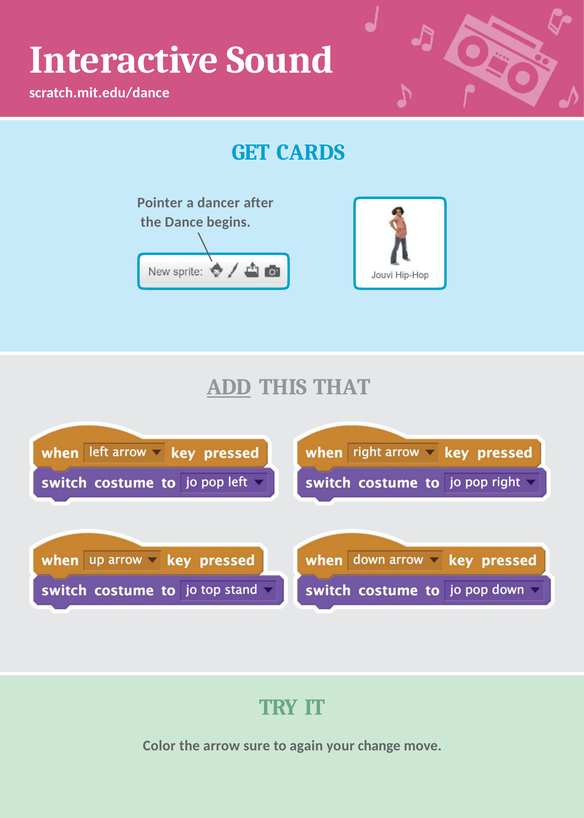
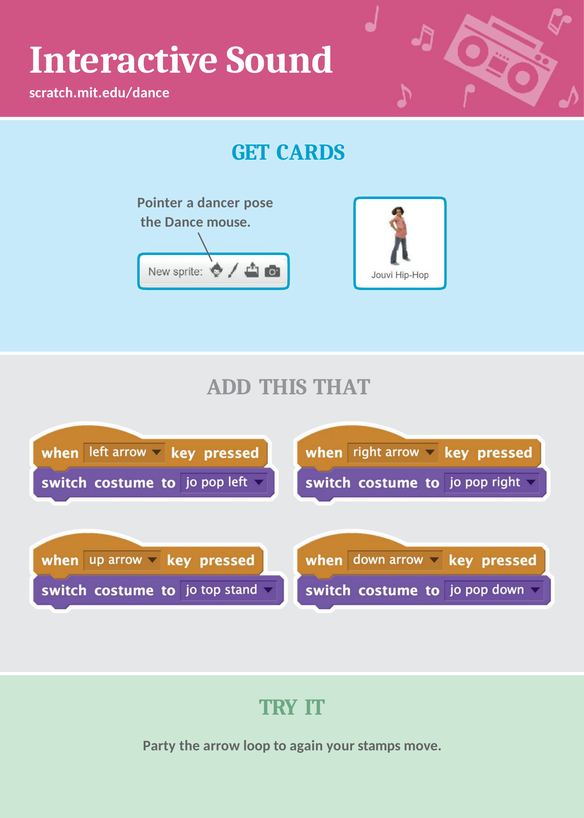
after: after -> pose
begins: begins -> mouse
ADD underline: present -> none
Color: Color -> Party
sure: sure -> loop
change: change -> stamps
